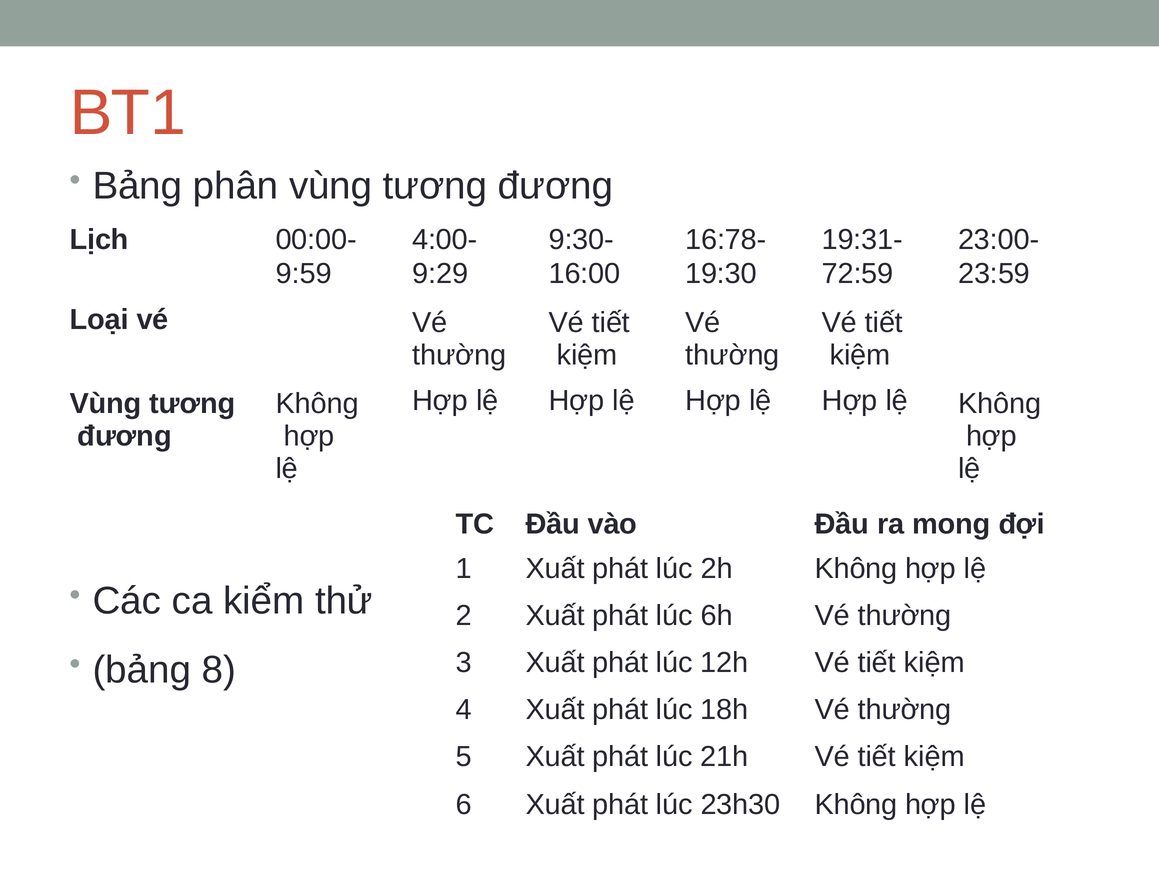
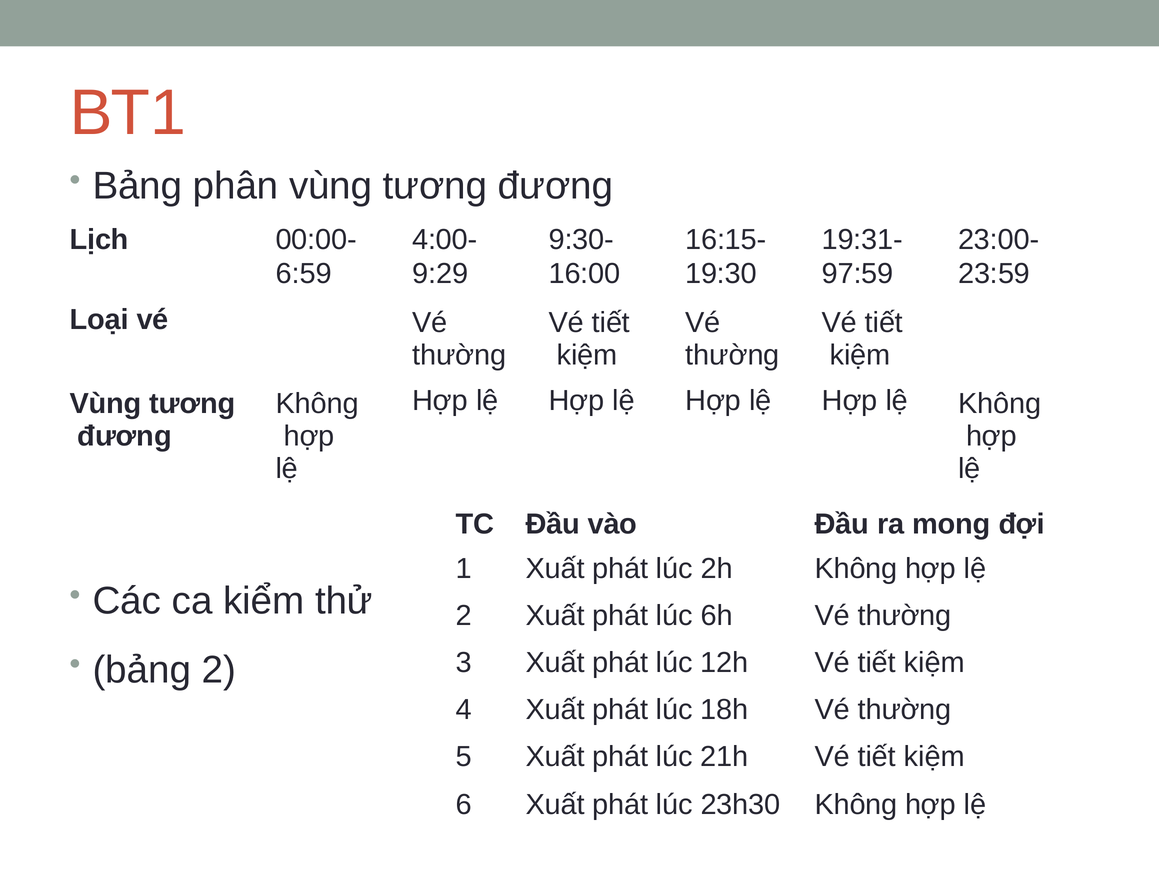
16:78-: 16:78- -> 16:15-
9:59: 9:59 -> 6:59
72:59: 72:59 -> 97:59
bảng 8: 8 -> 2
